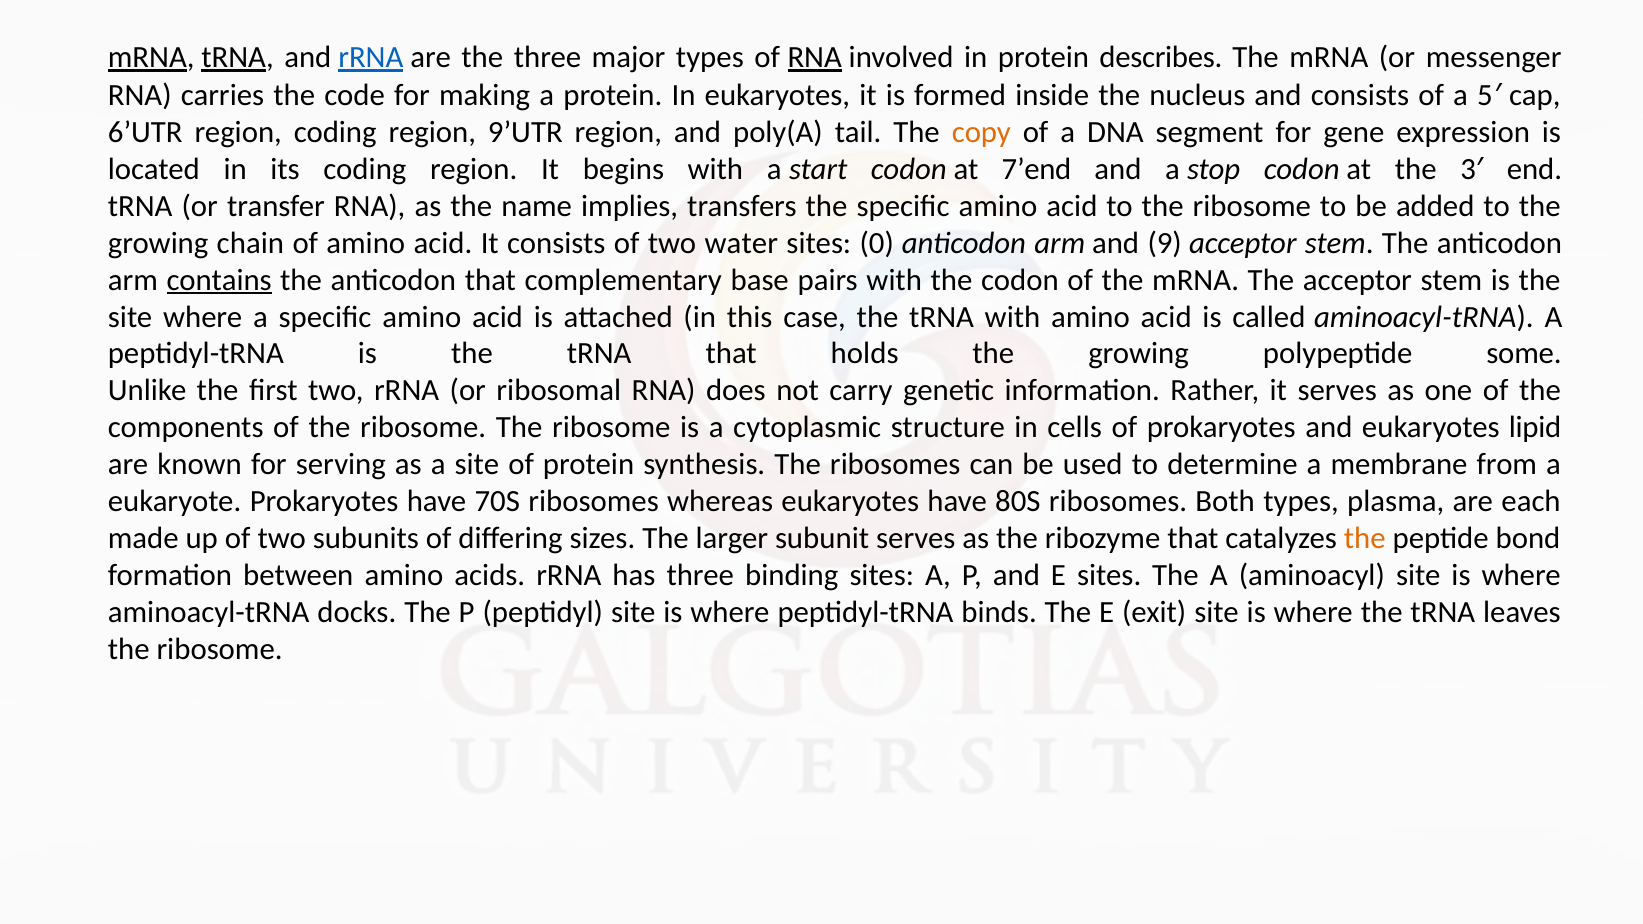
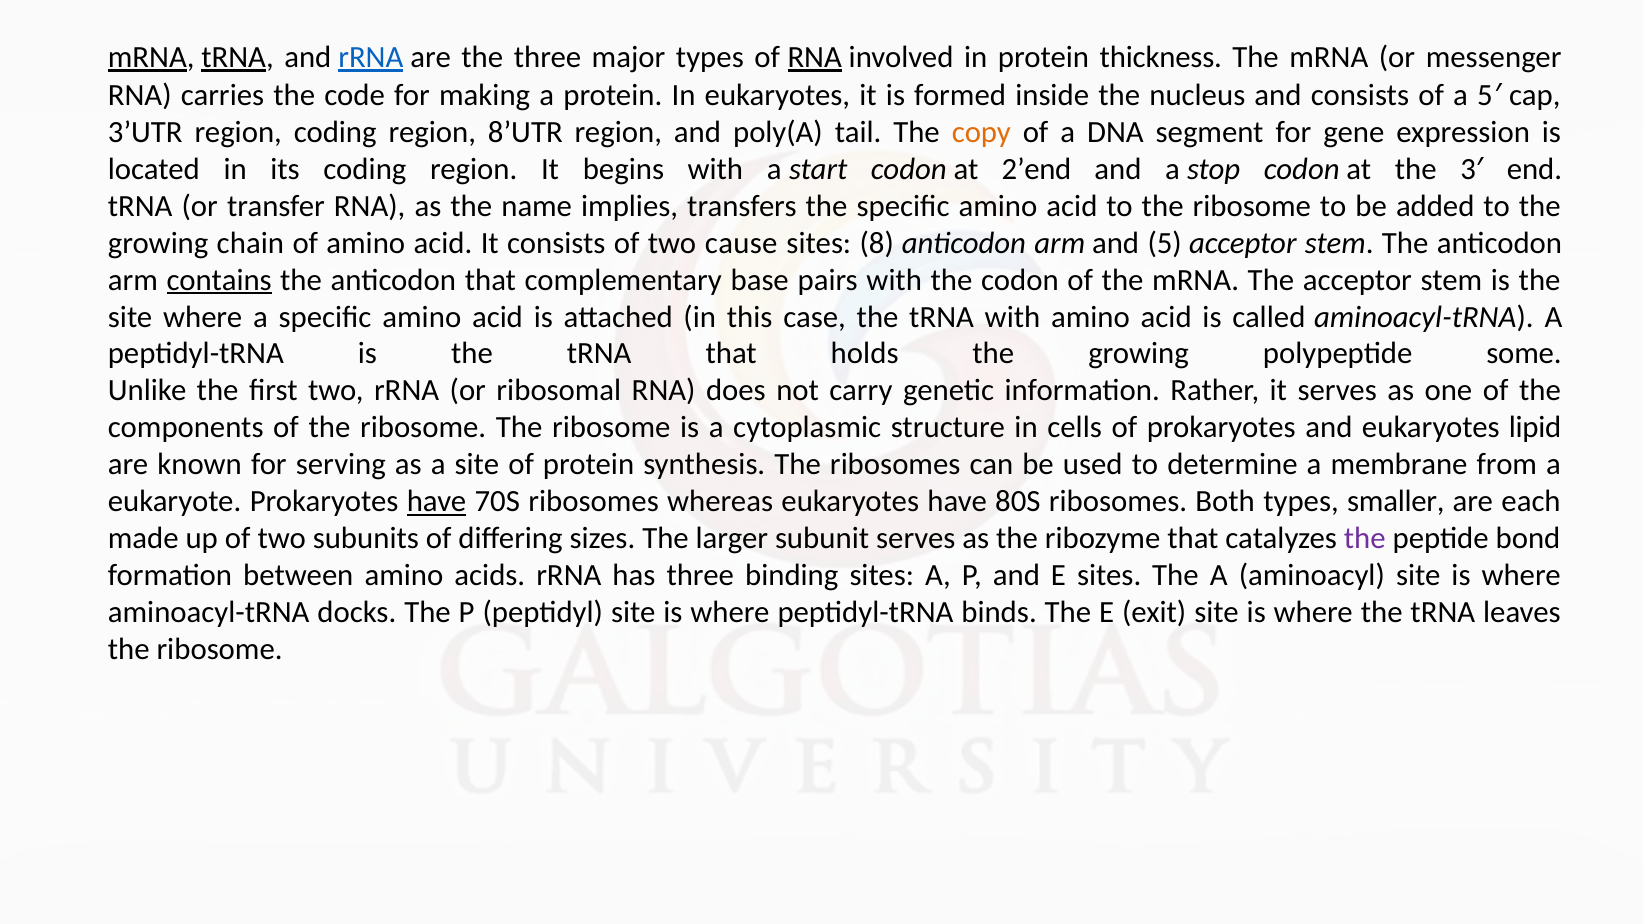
describes: describes -> thickness
6’UTR: 6’UTR -> 3’UTR
9’UTR: 9’UTR -> 8’UTR
7’end: 7’end -> 2’end
water: water -> cause
0: 0 -> 8
and 9: 9 -> 5
have at (437, 502) underline: none -> present
plasma: plasma -> smaller
the at (1365, 539) colour: orange -> purple
